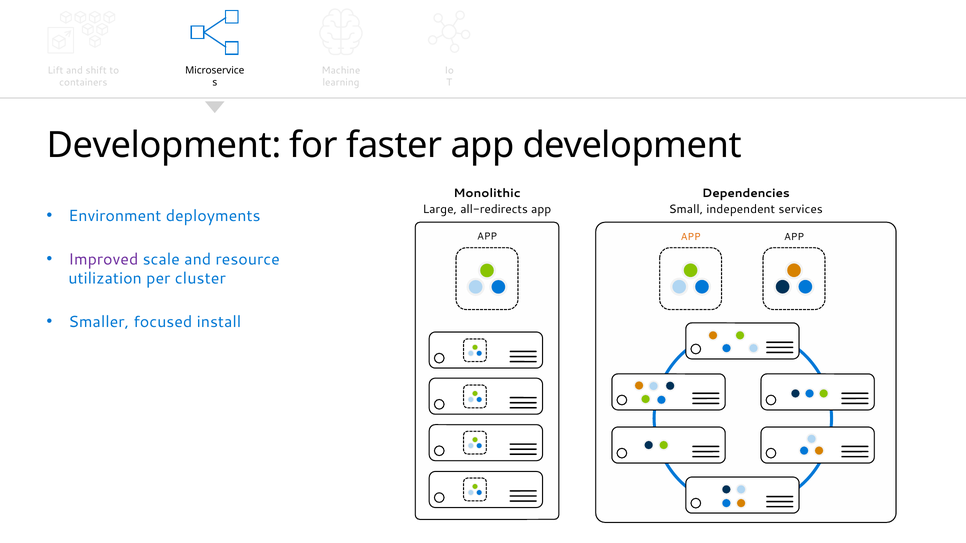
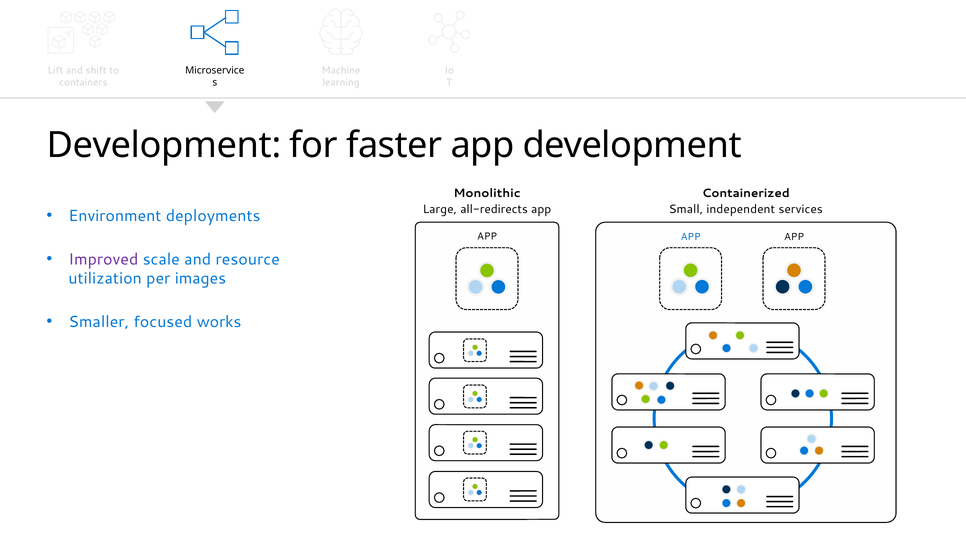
Dependencies: Dependencies -> Containerized
APP at (691, 237) colour: orange -> blue
cluster: cluster -> images
install: install -> works
